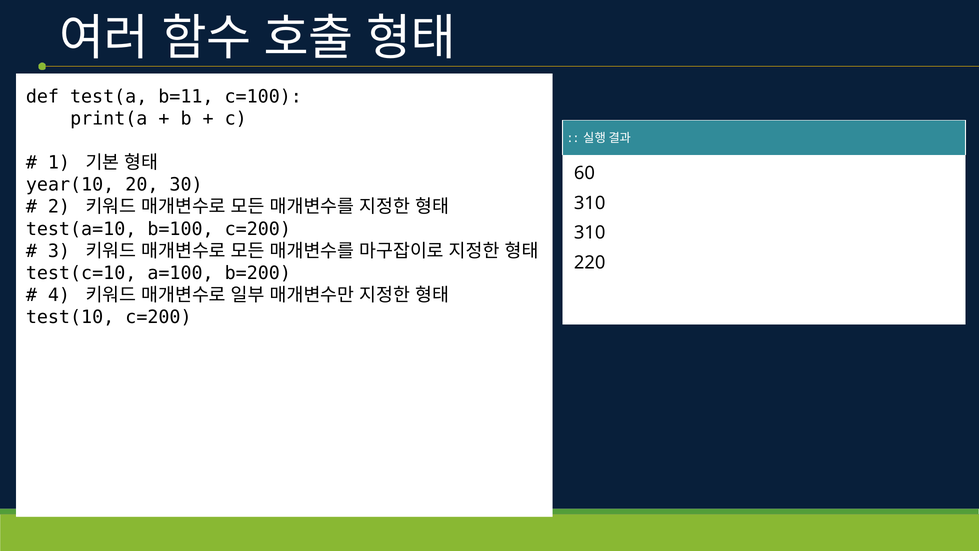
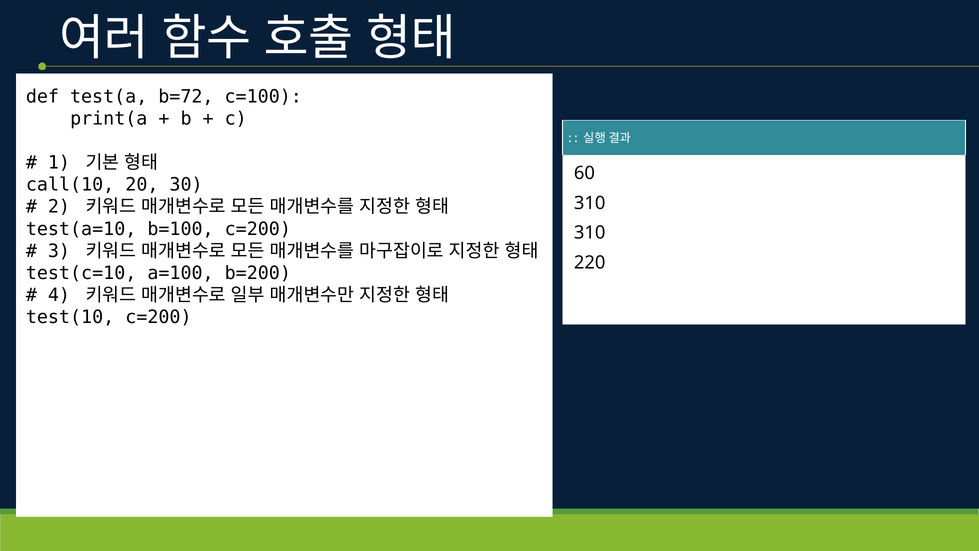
b=11: b=11 -> b=72
year(10: year(10 -> call(10
